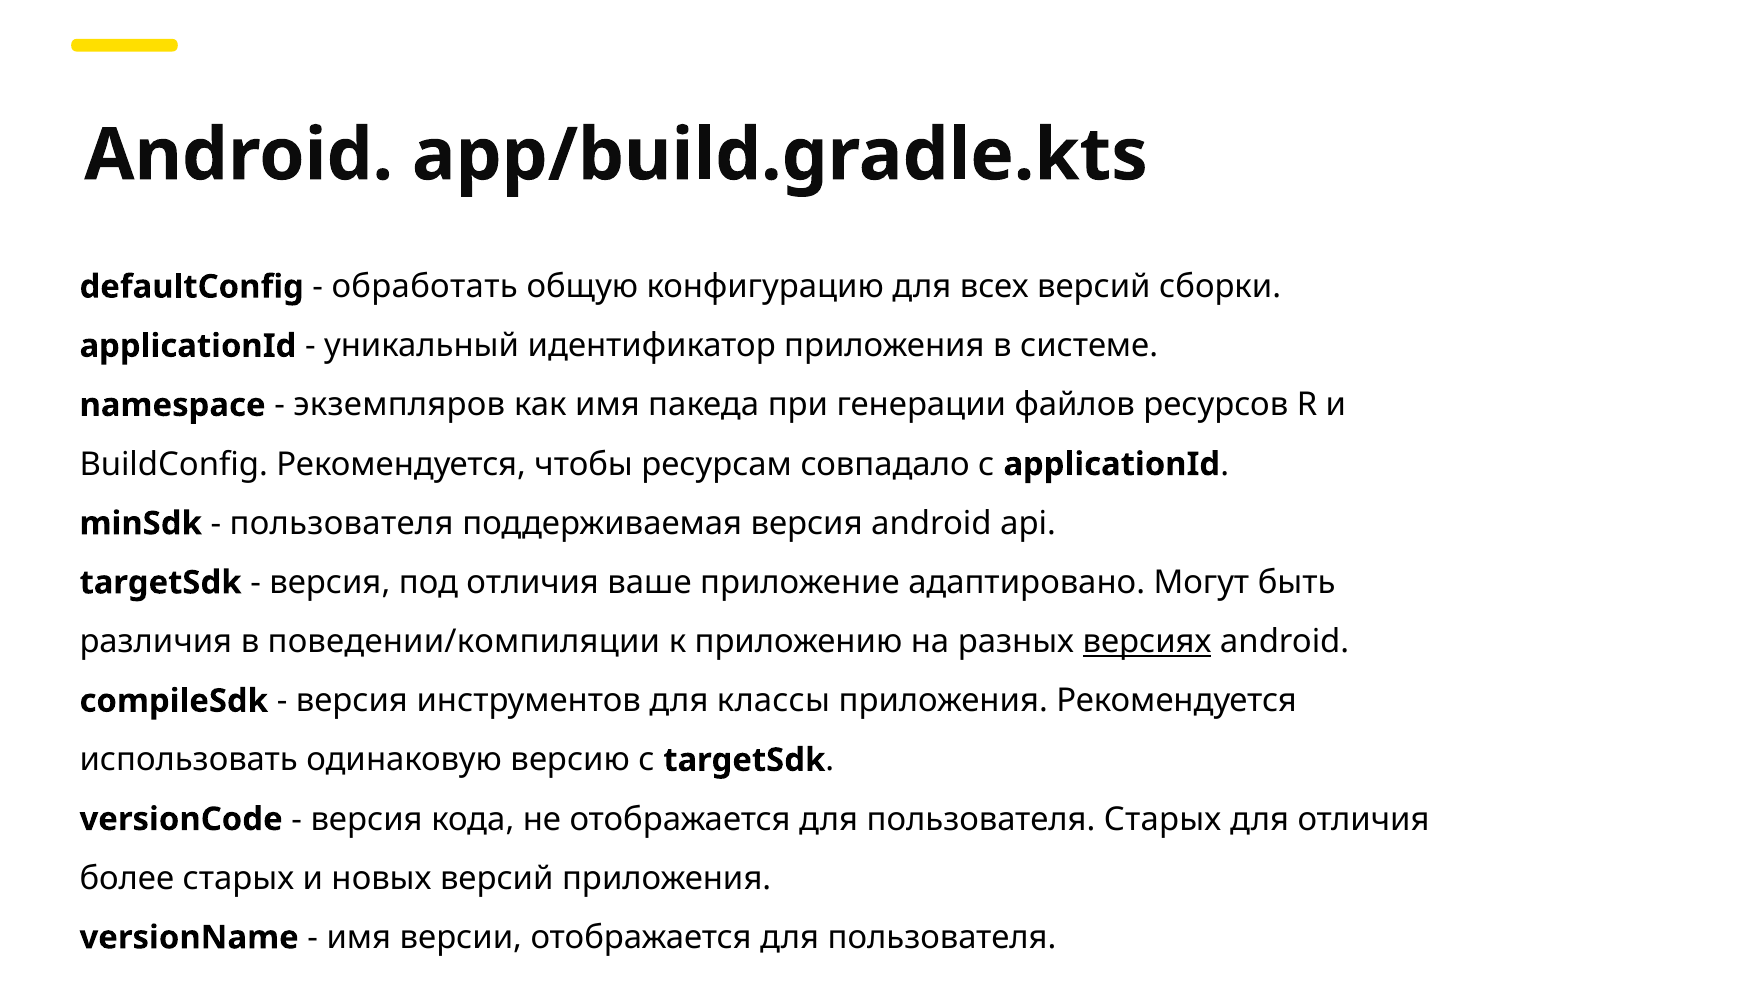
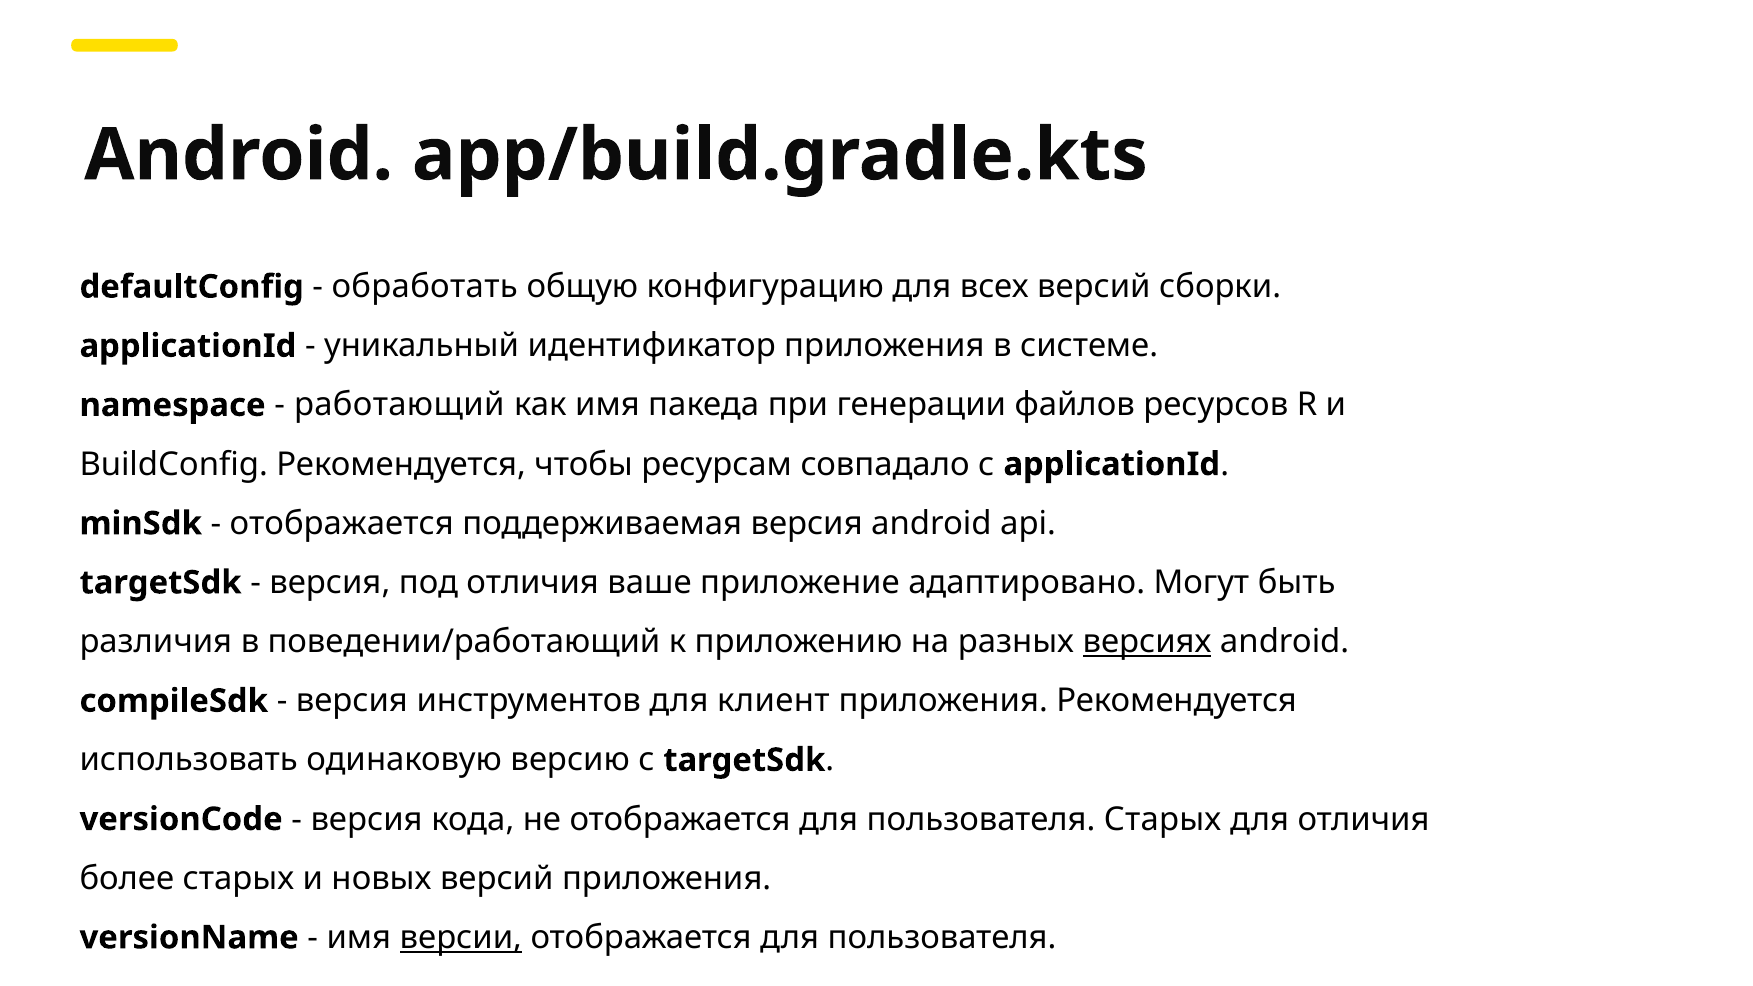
экземпляров: экземпляров -> работающий
пользователя at (342, 523): пользователя -> отображается
поведении/компиляции: поведении/компиляции -> поведении/работающий
классы: классы -> клиент
версии underline: none -> present
